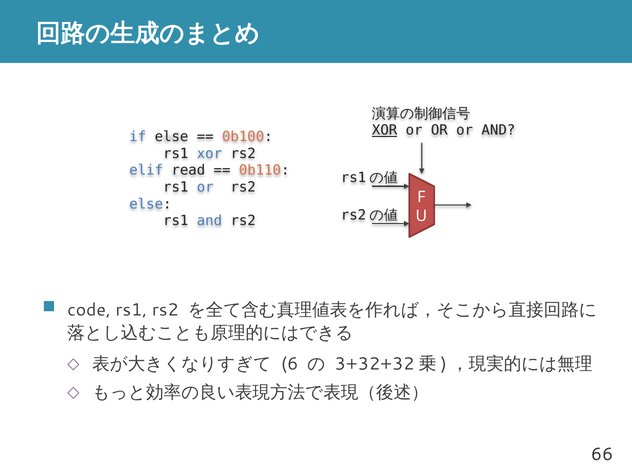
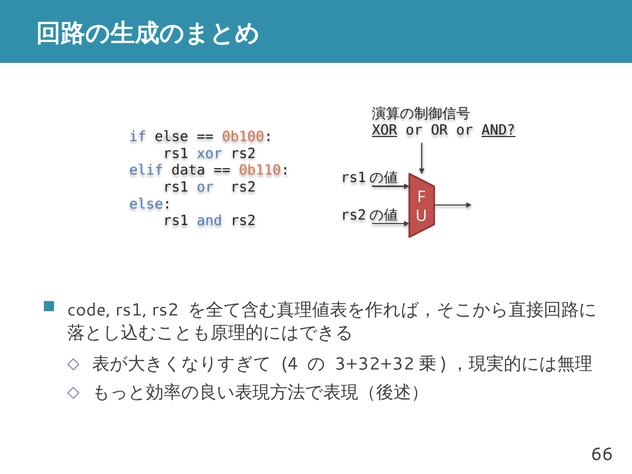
AND at (498, 130) underline: none -> present
read: read -> data
6: 6 -> 4
